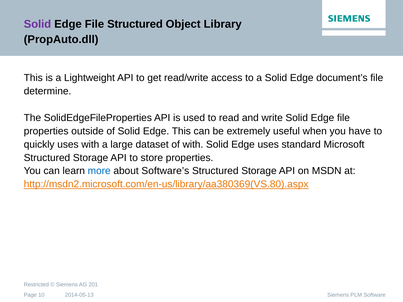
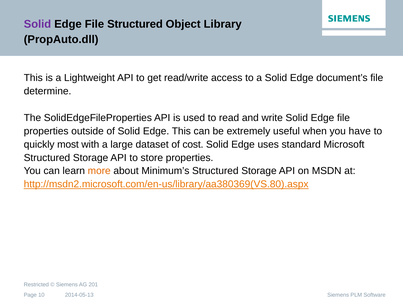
quickly uses: uses -> most
of with: with -> cost
more colour: blue -> orange
Software’s: Software’s -> Minimum’s
